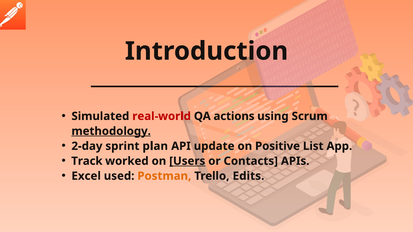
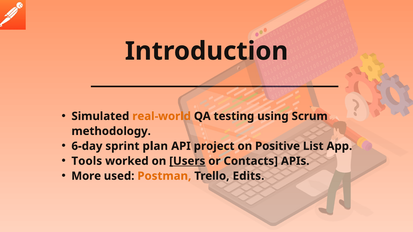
real-world colour: red -> orange
actions: actions -> testing
methodology underline: present -> none
2-day: 2-day -> 6-day
update: update -> project
Track: Track -> Tools
Excel: Excel -> More
